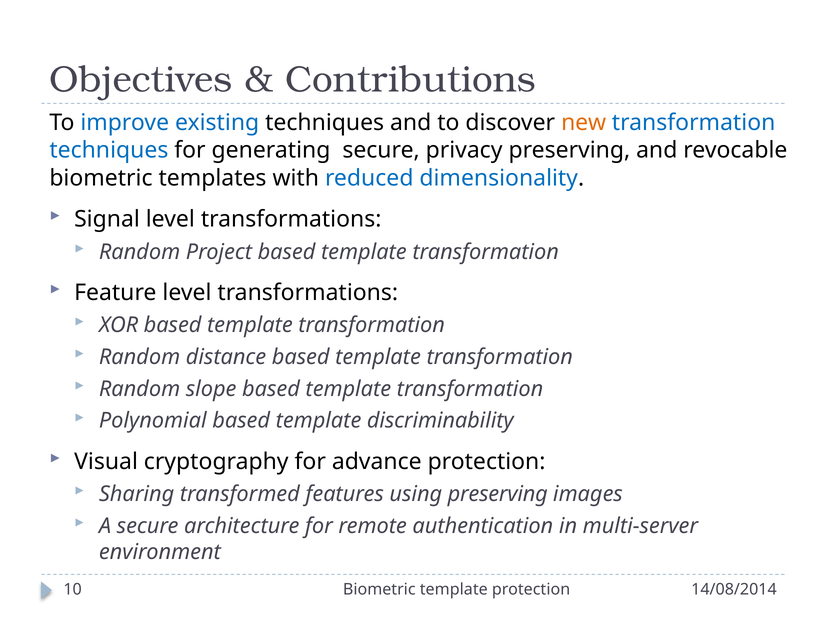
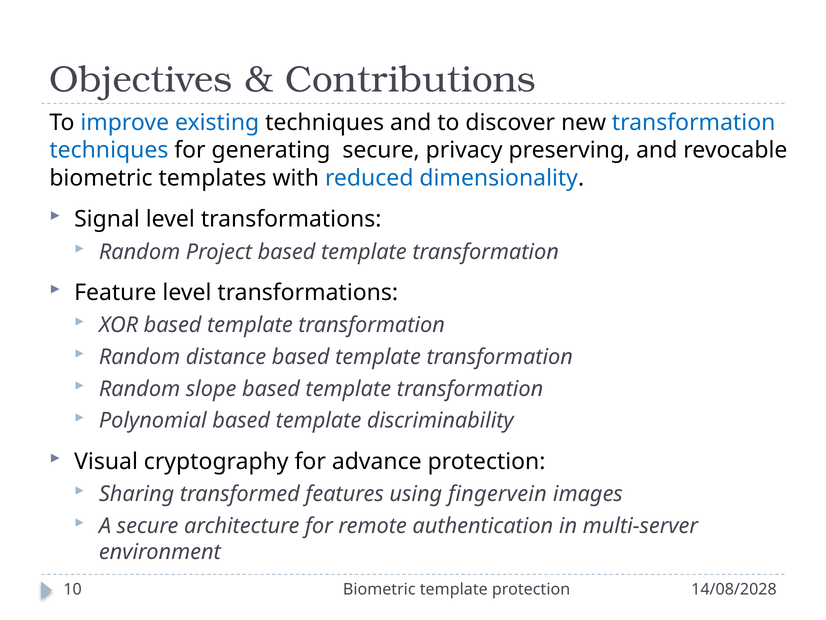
new colour: orange -> black
using preserving: preserving -> fingervein
14/08/2014: 14/08/2014 -> 14/08/2028
